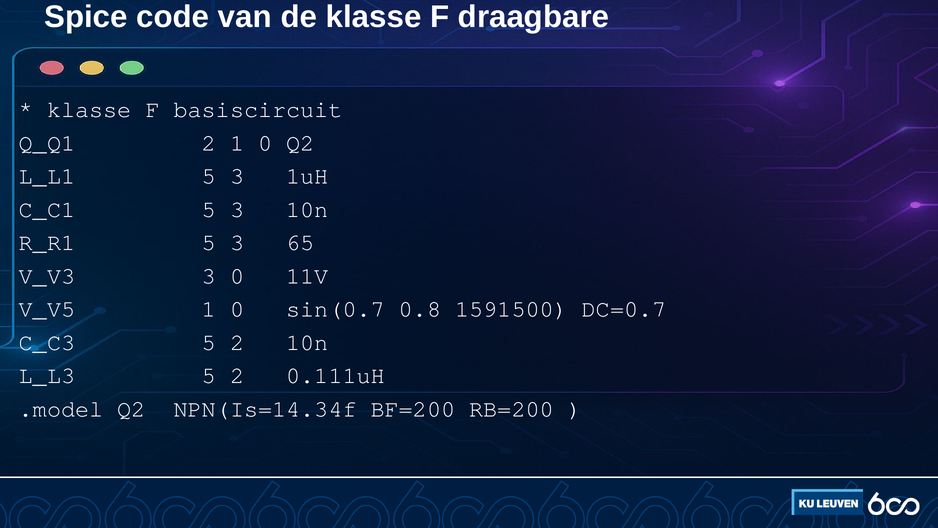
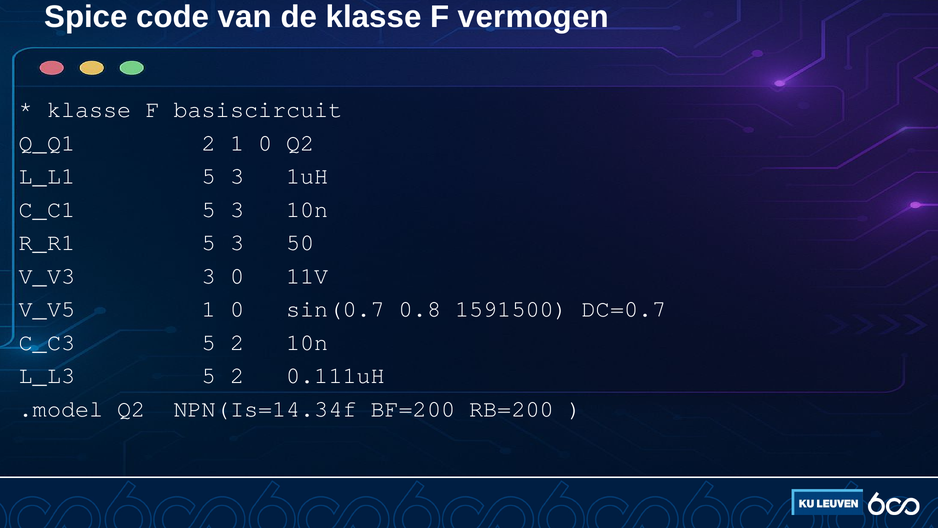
draagbare: draagbare -> vermogen
65: 65 -> 50
